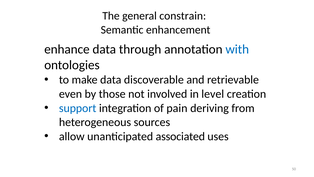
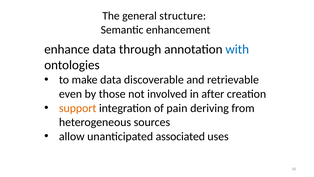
constrain: constrain -> structure
level: level -> after
support colour: blue -> orange
